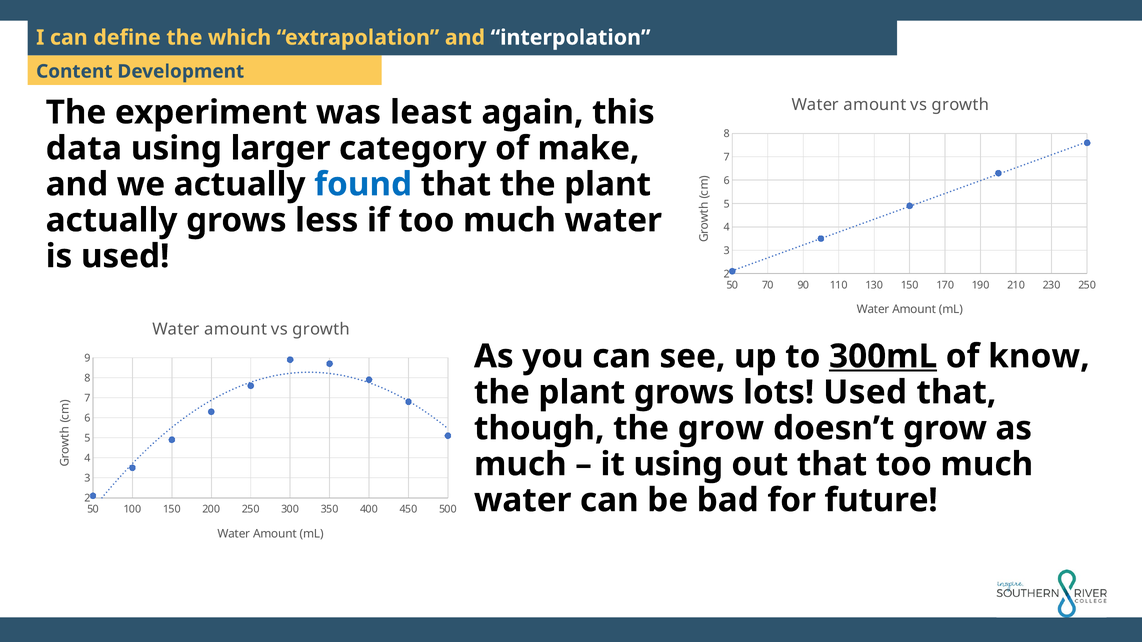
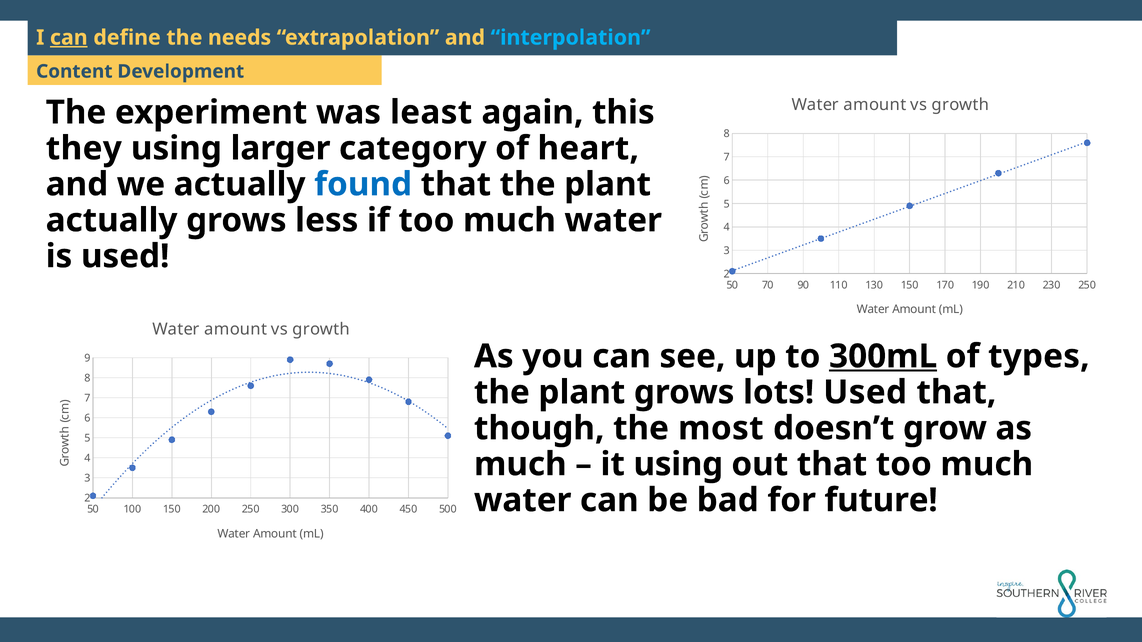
can at (69, 38) underline: none -> present
which: which -> needs
interpolation colour: white -> light blue
data: data -> they
make: make -> heart
know: know -> types
the grow: grow -> most
